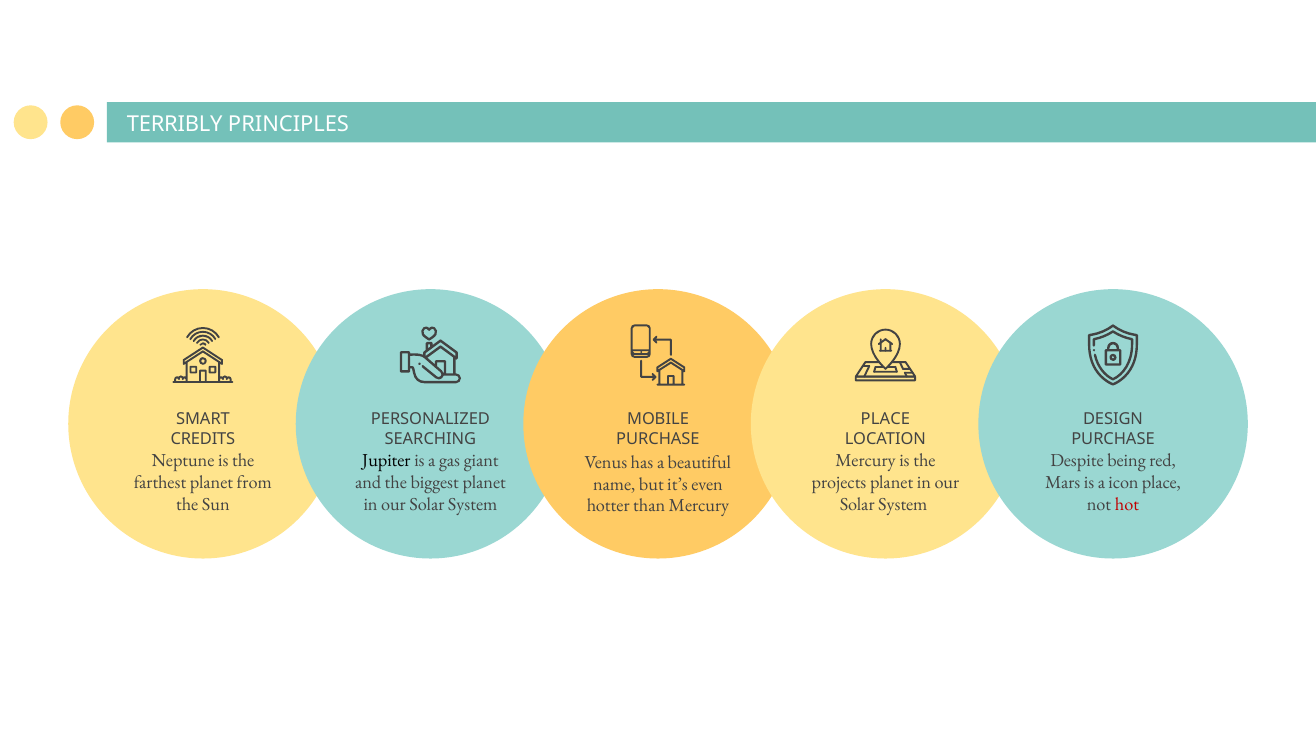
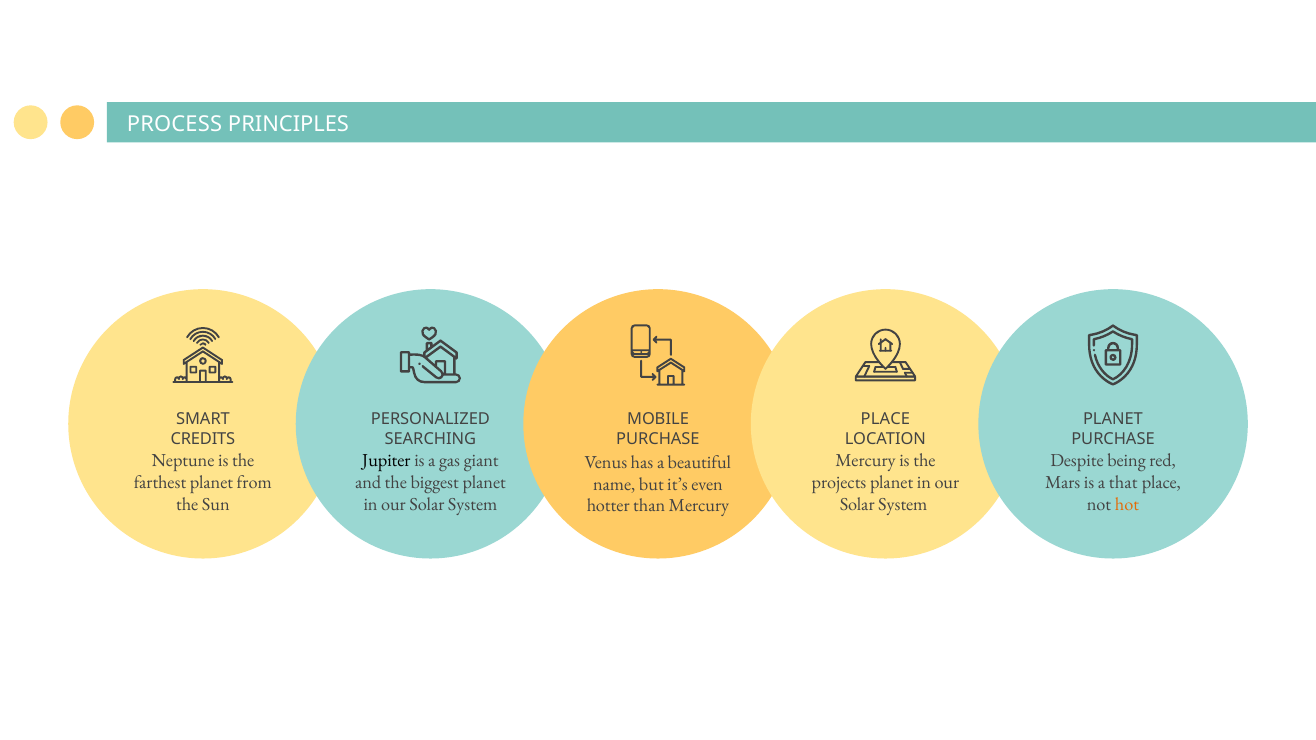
TERRIBLY: TERRIBLY -> PROCESS
DESIGN at (1113, 420): DESIGN -> PLANET
icon: icon -> that
hot colour: red -> orange
